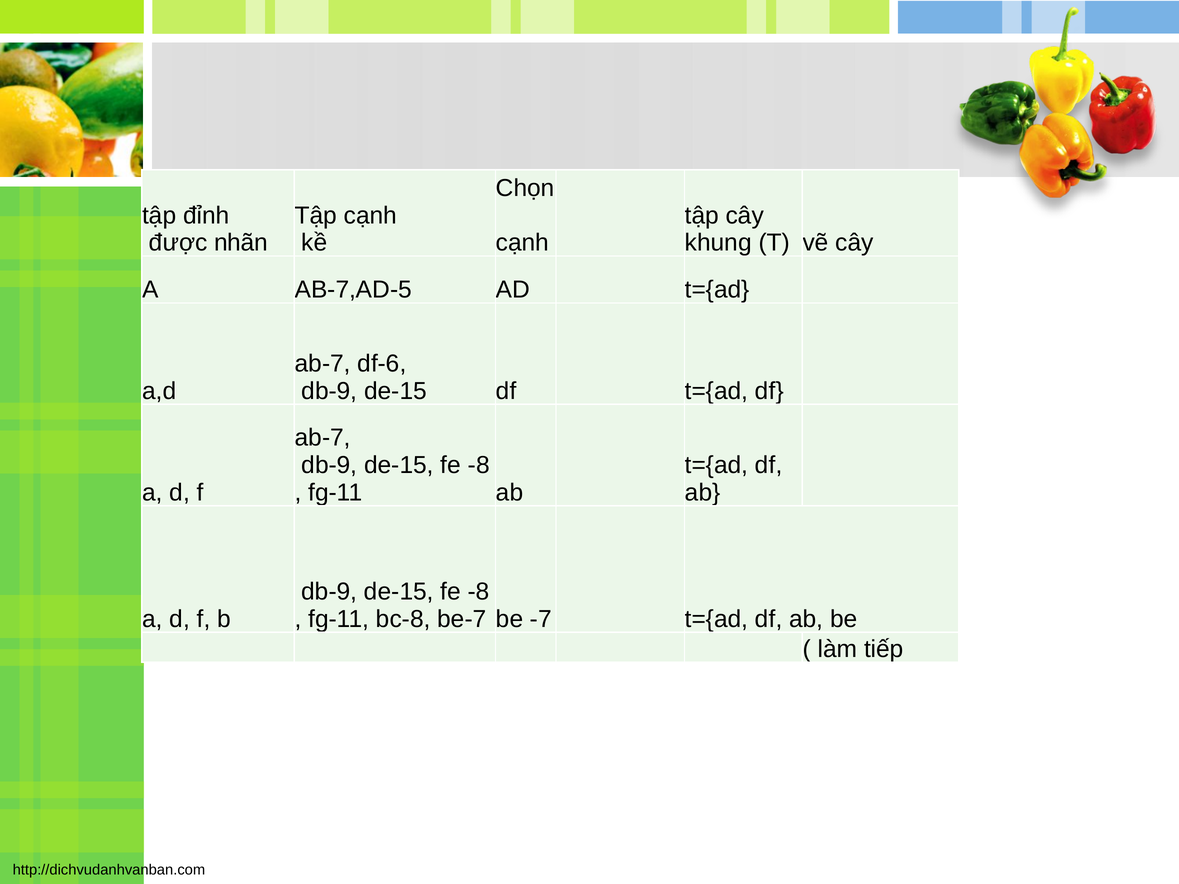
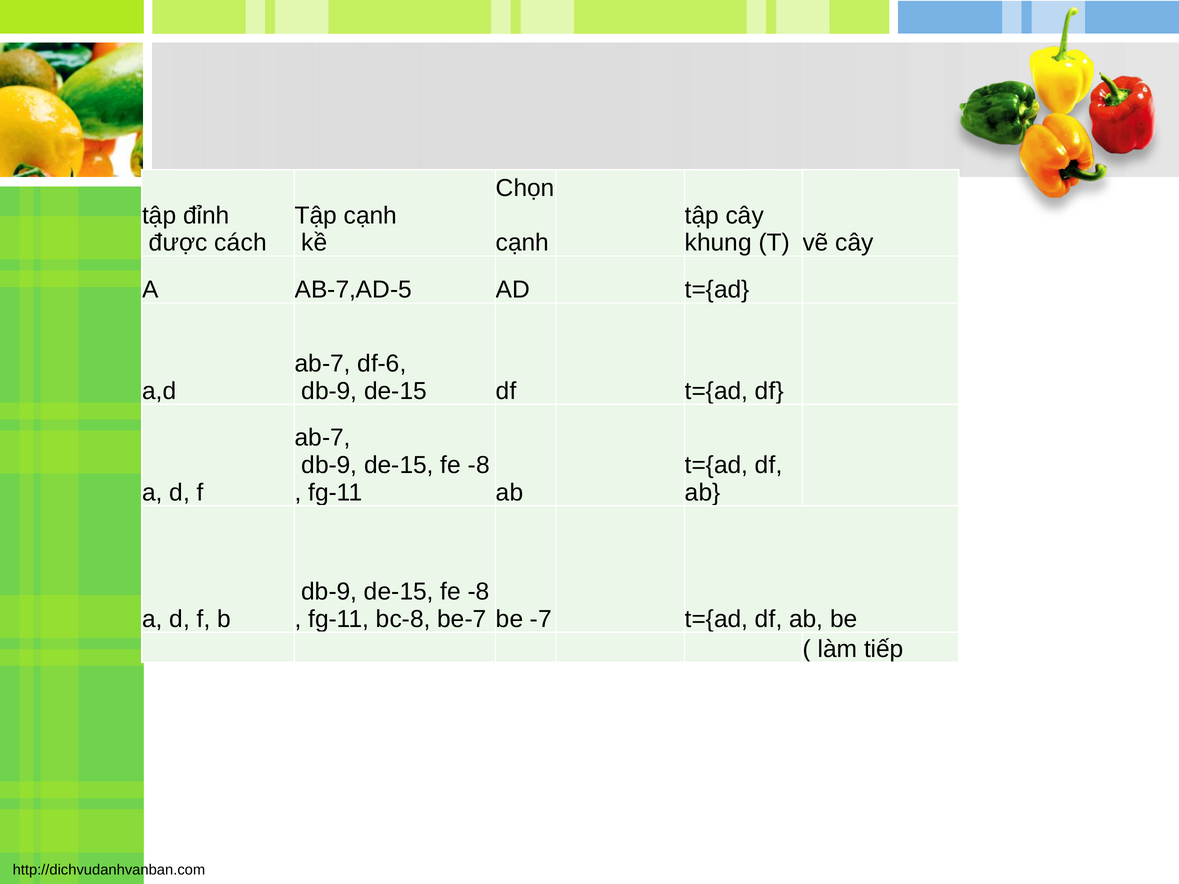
nhãn: nhãn -> cách
